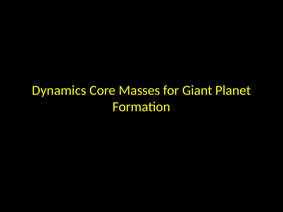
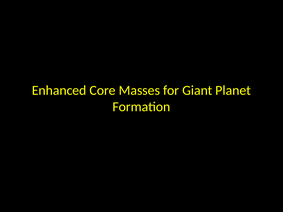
Dynamics: Dynamics -> Enhanced
